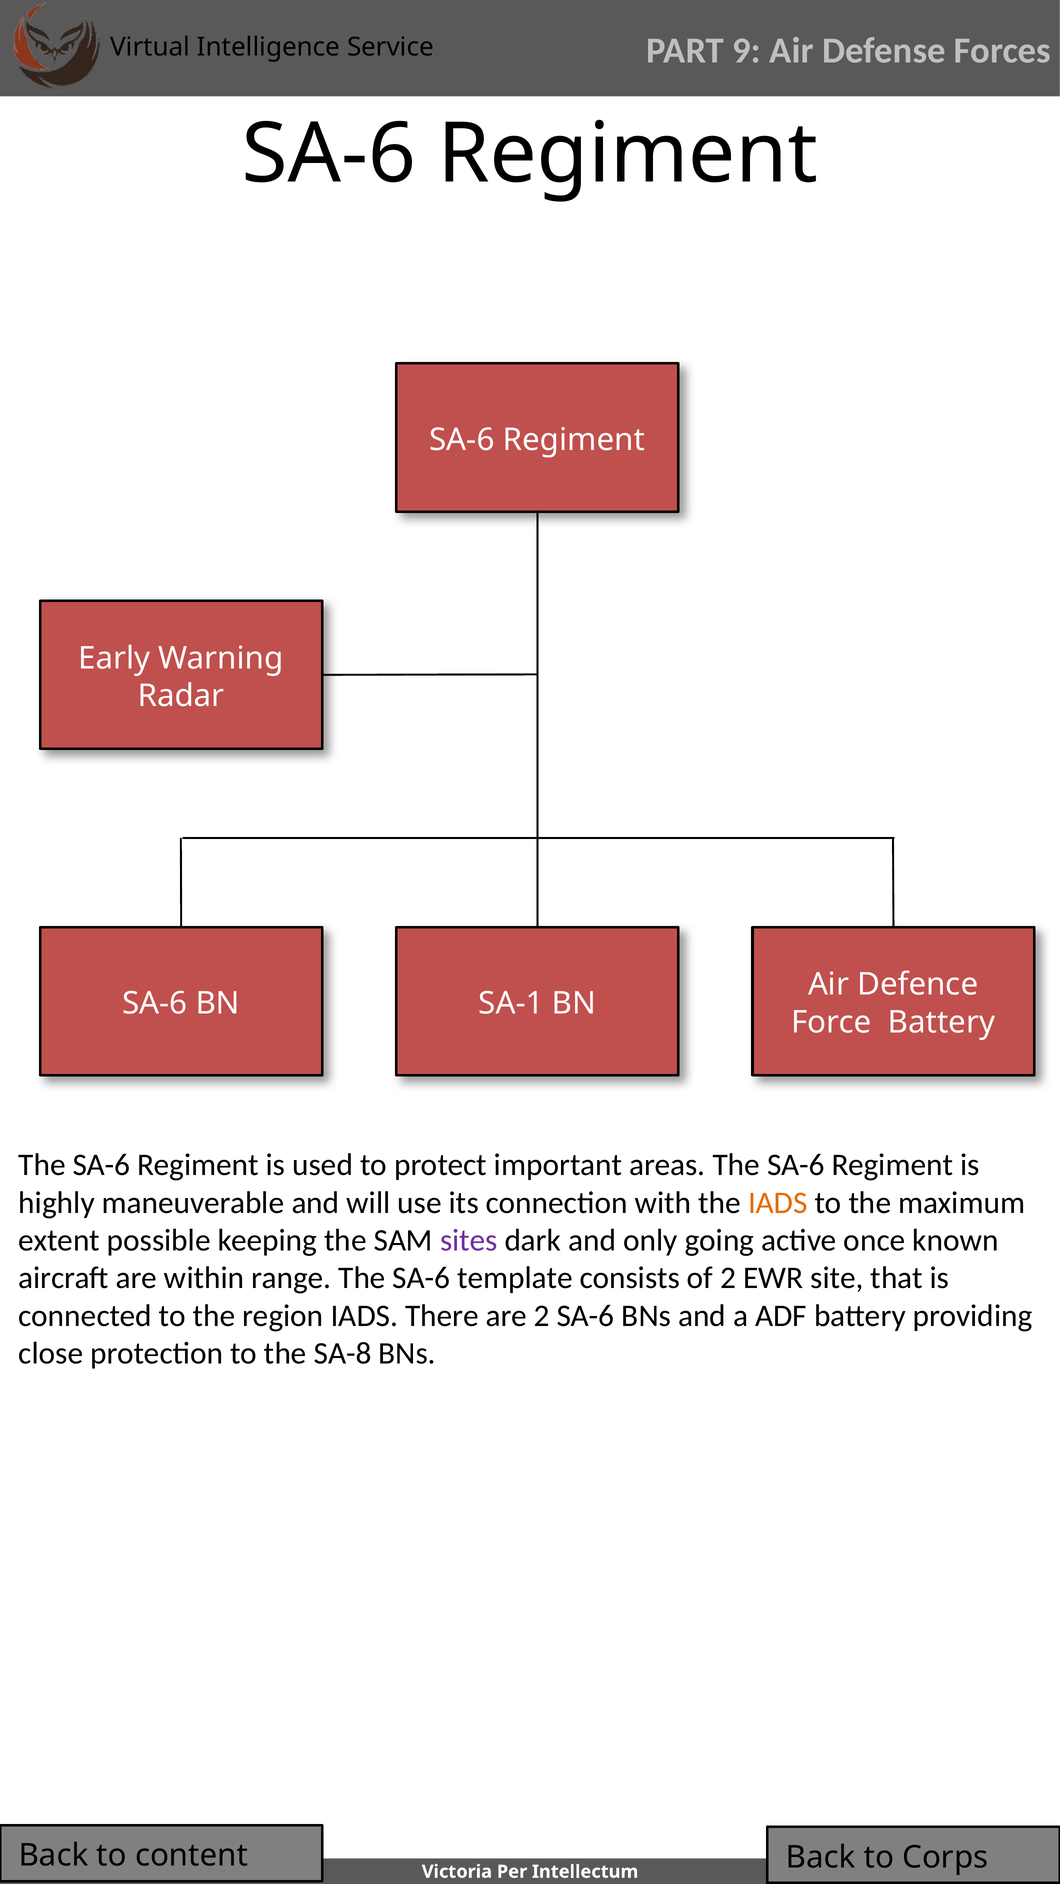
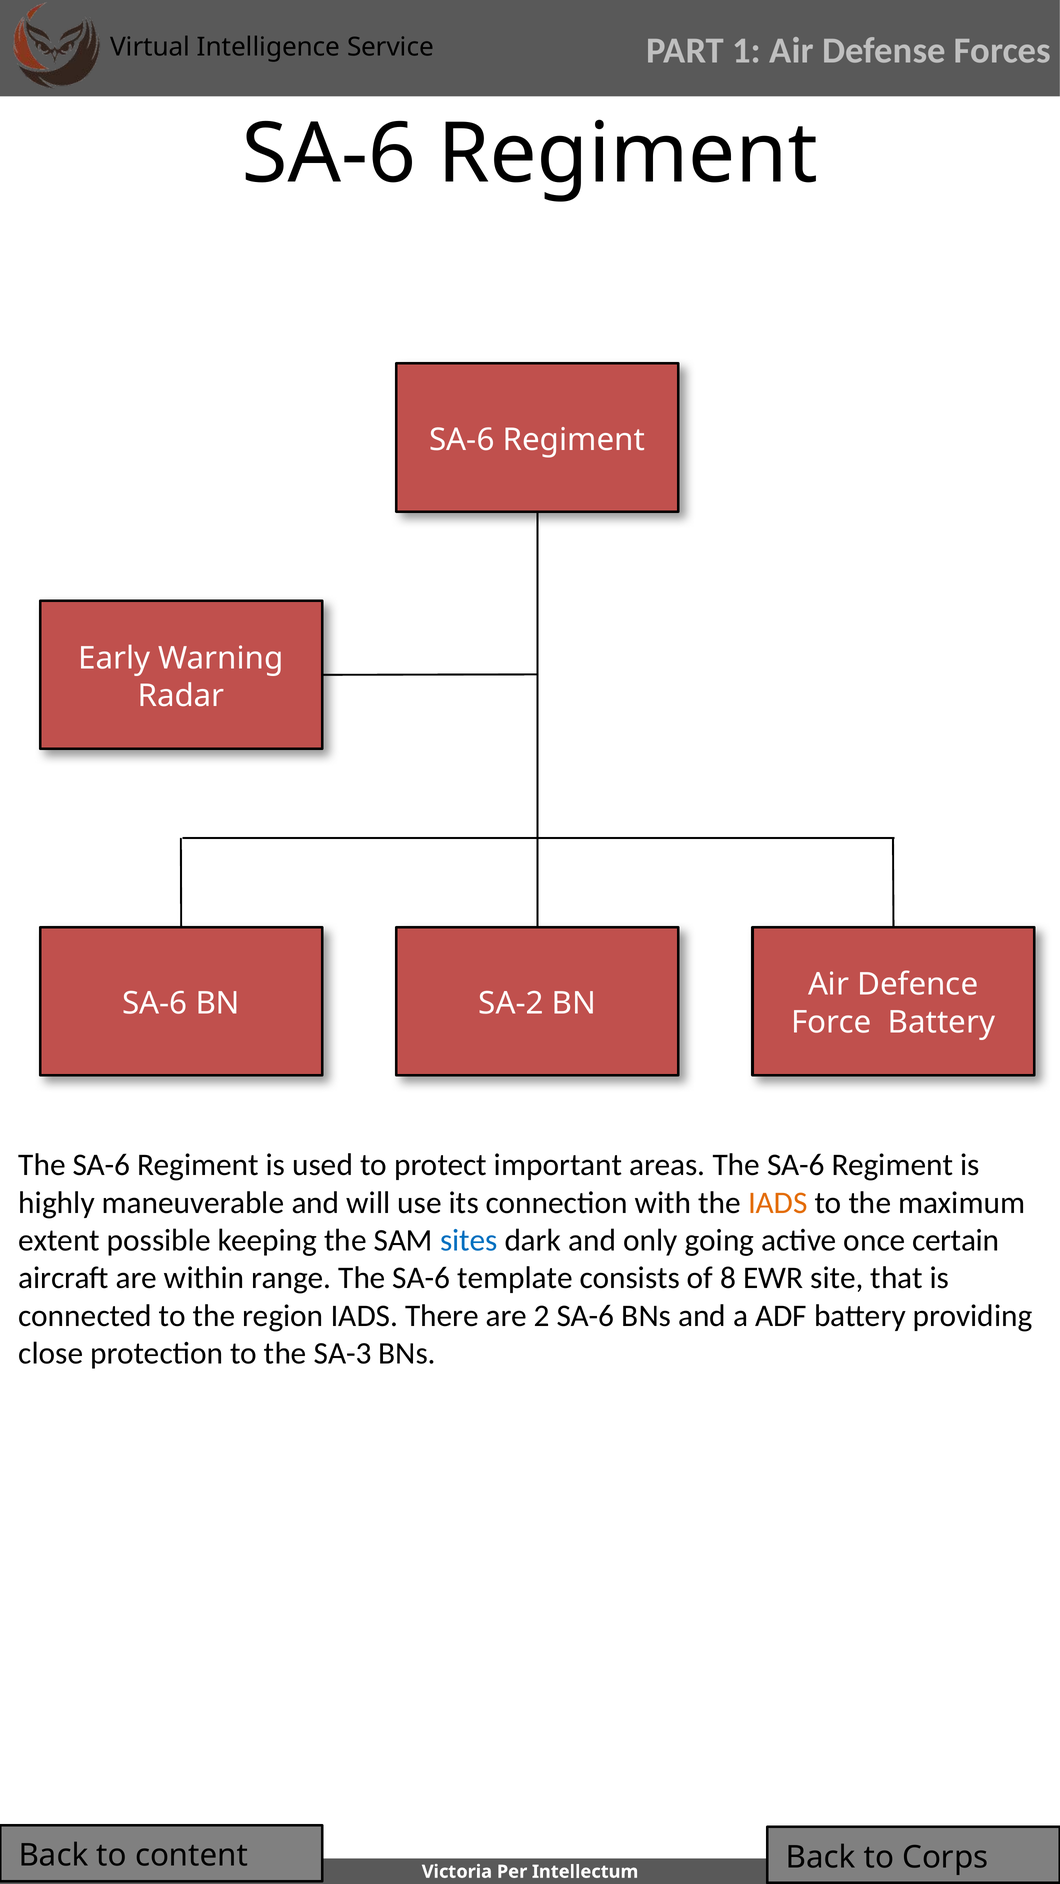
9: 9 -> 1
SA-1: SA-1 -> SA-2
sites colour: purple -> blue
known: known -> certain
of 2: 2 -> 8
SA-8: SA-8 -> SA-3
